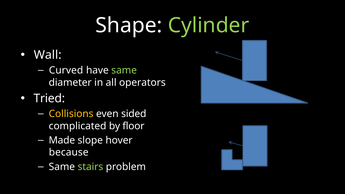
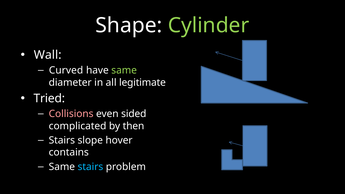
operators: operators -> legitimate
Collisions colour: yellow -> pink
floor: floor -> then
Made at (62, 140): Made -> Stairs
because: because -> contains
stairs at (90, 167) colour: light green -> light blue
